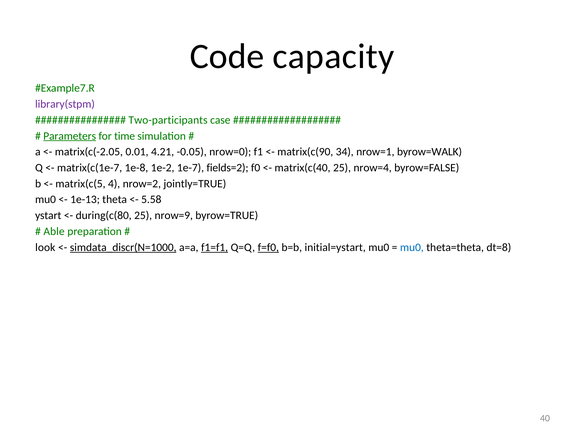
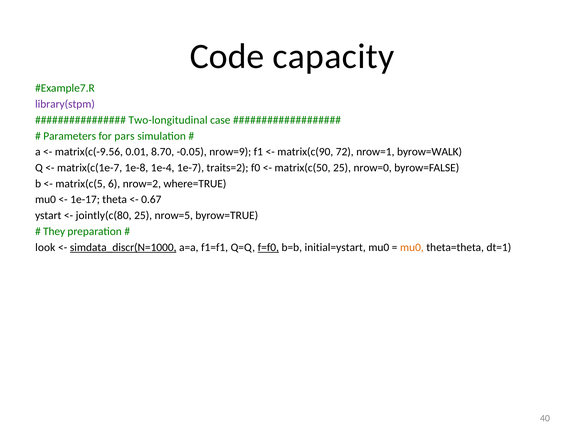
Two-participants: Two-participants -> Two-longitudinal
Parameters underline: present -> none
time: time -> pars
matrix(c(-2.05: matrix(c(-2.05 -> matrix(c(-9.56
4.21: 4.21 -> 8.70
nrow=0: nrow=0 -> nrow=9
34: 34 -> 72
1e-2: 1e-2 -> 1e-4
fields=2: fields=2 -> traits=2
matrix(c(40: matrix(c(40 -> matrix(c(50
nrow=4: nrow=4 -> nrow=0
4: 4 -> 6
jointly=TRUE: jointly=TRUE -> where=TRUE
1e-13: 1e-13 -> 1e-17
5.58: 5.58 -> 0.67
during(c(80: during(c(80 -> jointly(c(80
nrow=9: nrow=9 -> nrow=5
Able: Able -> They
f1=f1 underline: present -> none
mu0 at (412, 248) colour: blue -> orange
dt=8: dt=8 -> dt=1
